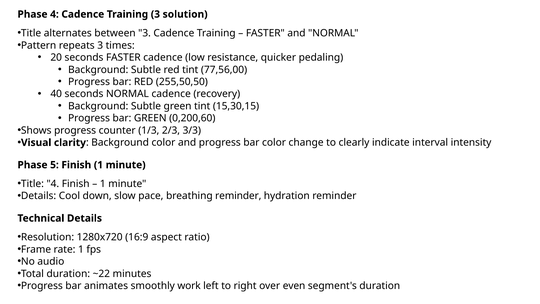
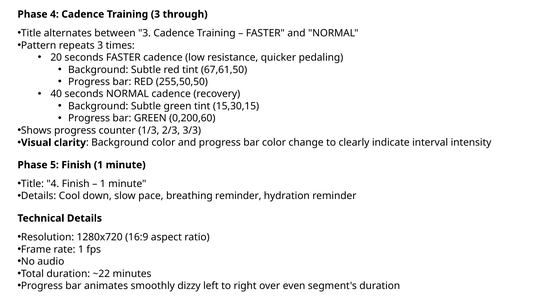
3 solution: solution -> through
77,56,00: 77,56,00 -> 67,61,50
work: work -> dizzy
